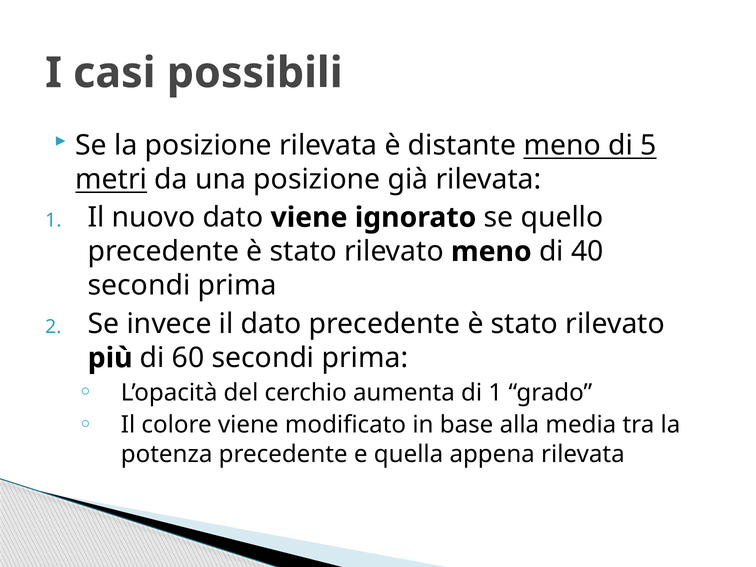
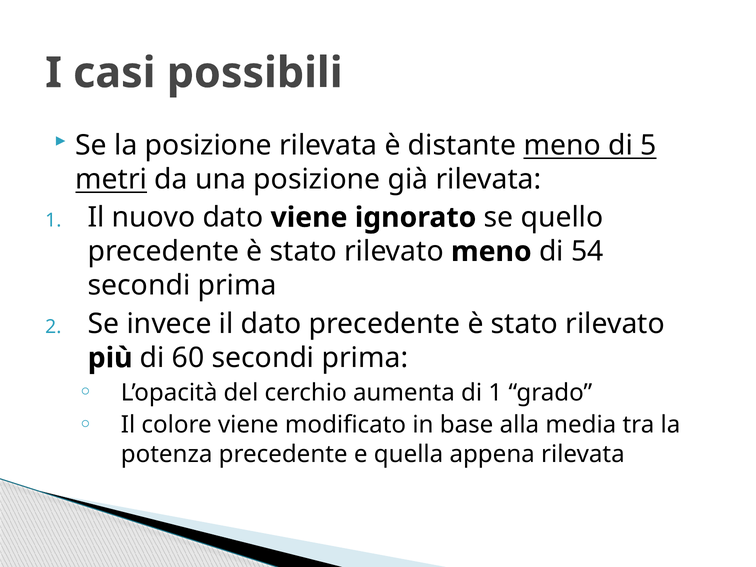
40: 40 -> 54
